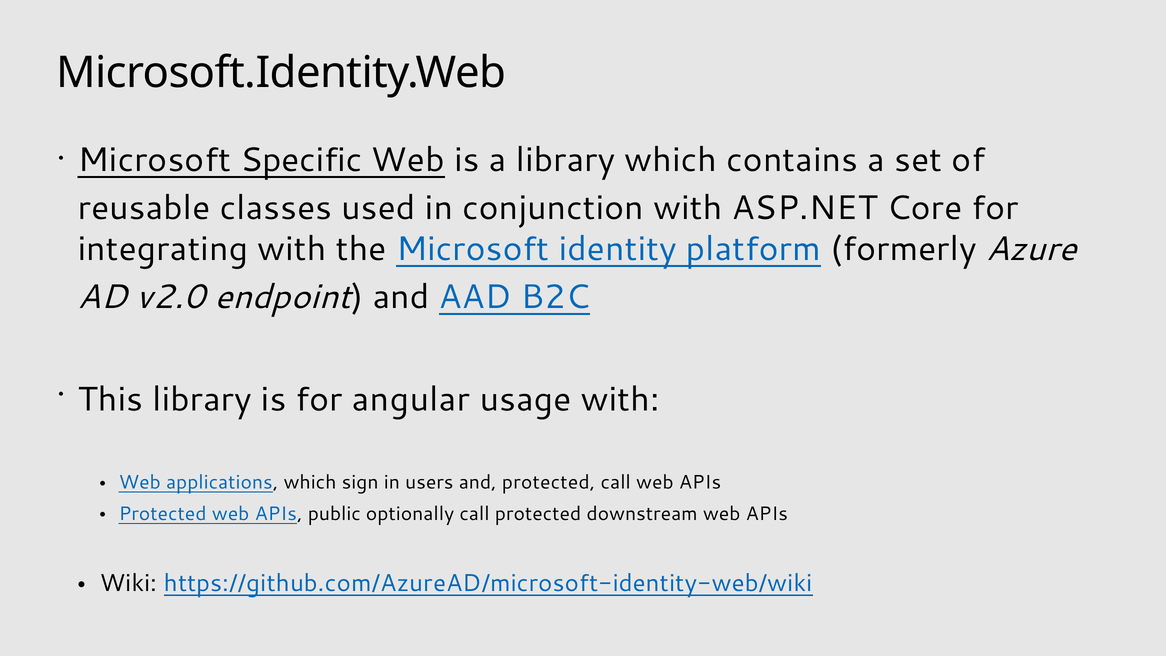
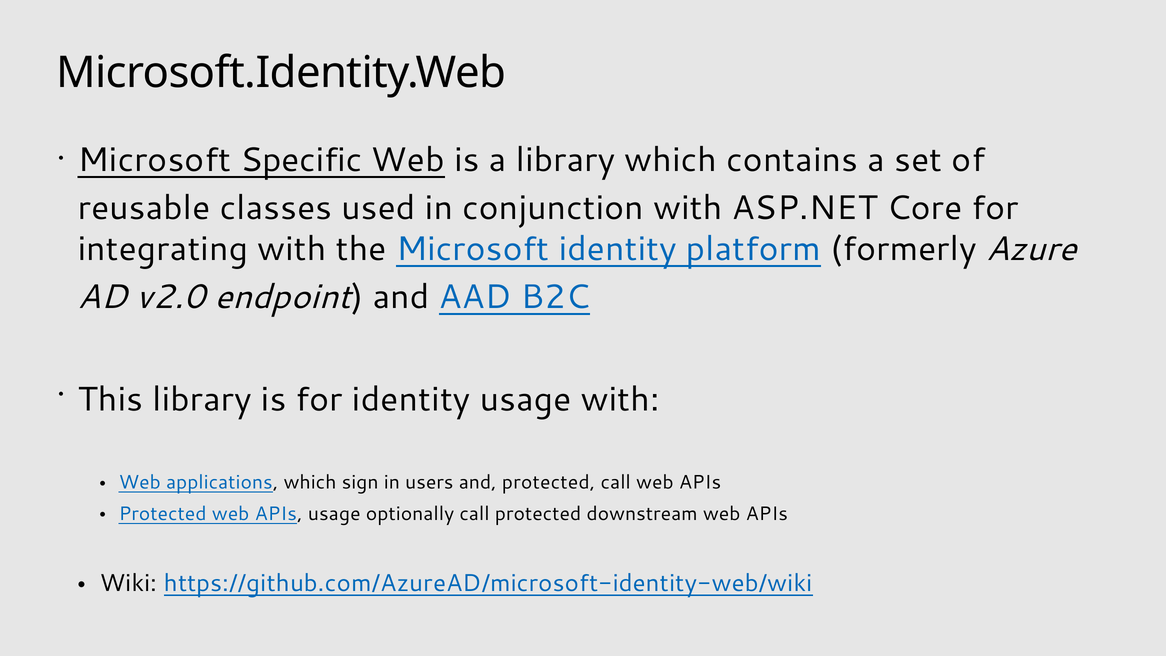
for angular: angular -> identity
APIs public: public -> usage
